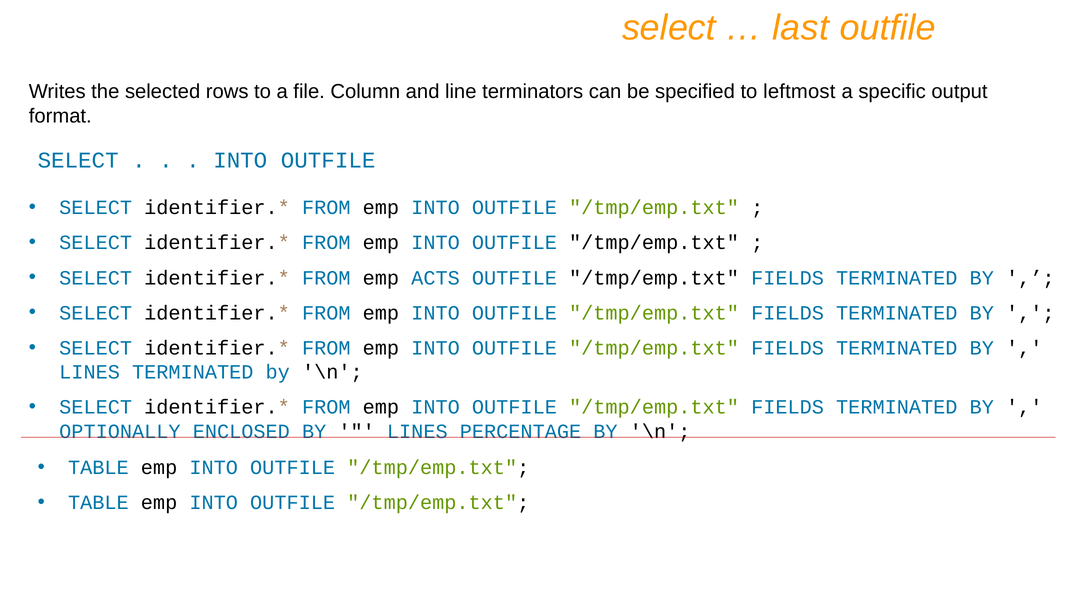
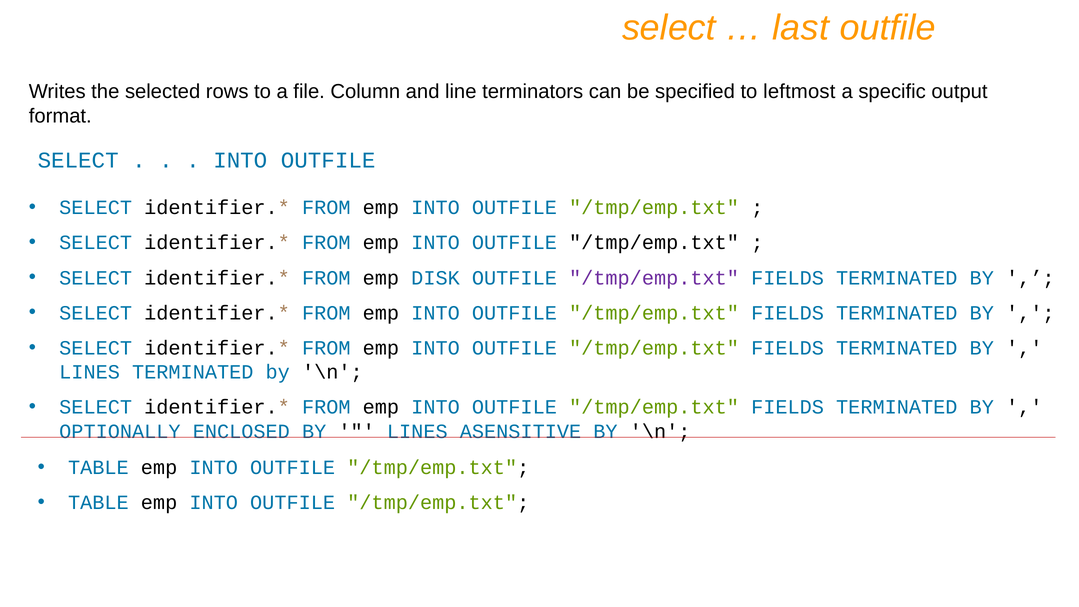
ACTS: ACTS -> DISK
/tmp/emp.txt at (654, 278) colour: black -> purple
PERCENTAGE: PERCENTAGE -> ASENSITIVE
